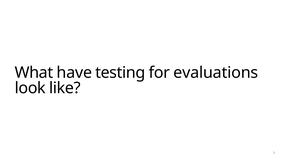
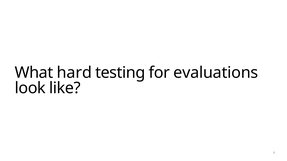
have: have -> hard
